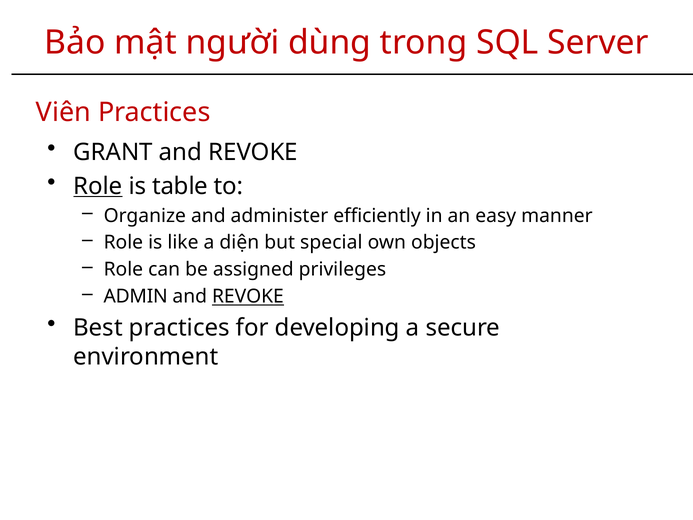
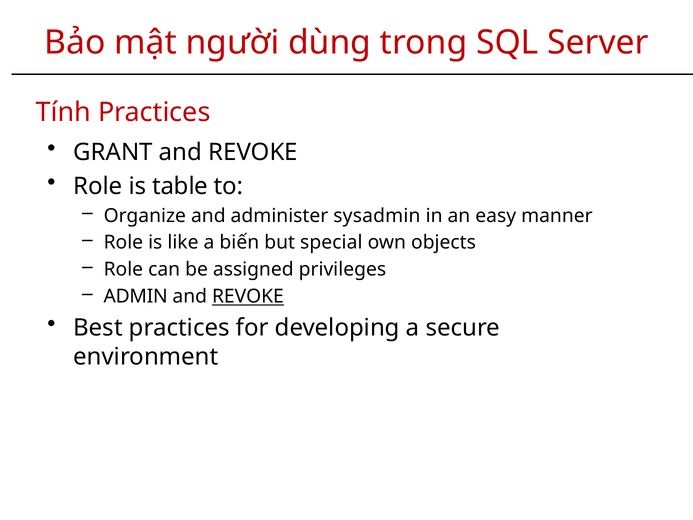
Viên: Viên -> Tính
Role at (98, 186) underline: present -> none
efficiently: efficiently -> sysadmin
diện: diện -> biến
